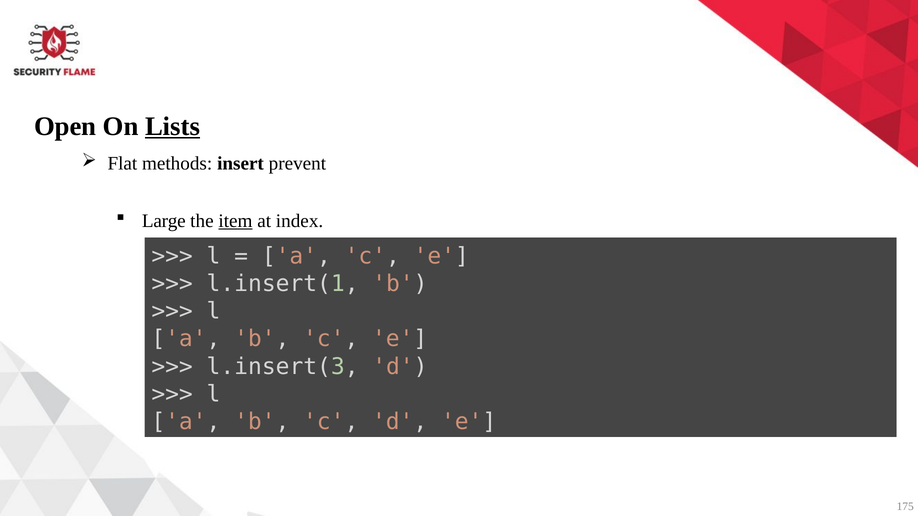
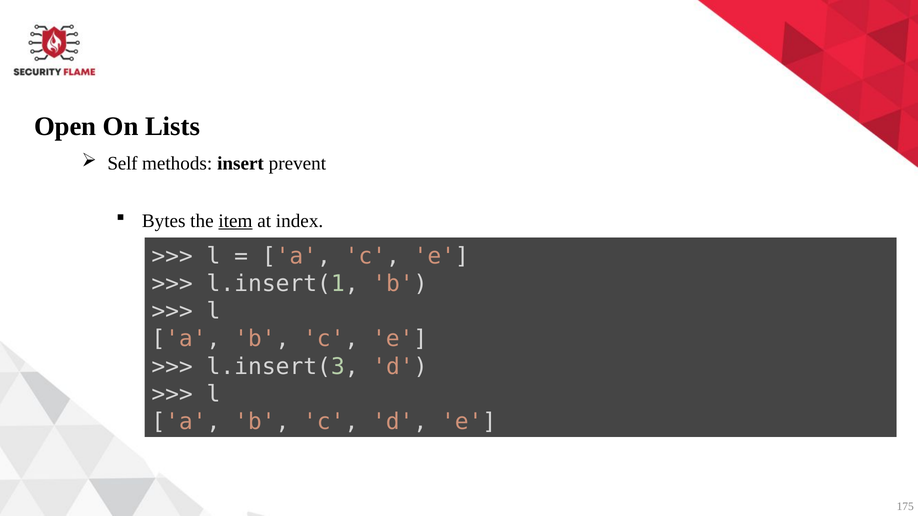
Lists underline: present -> none
Flat: Flat -> Self
Large: Large -> Bytes
